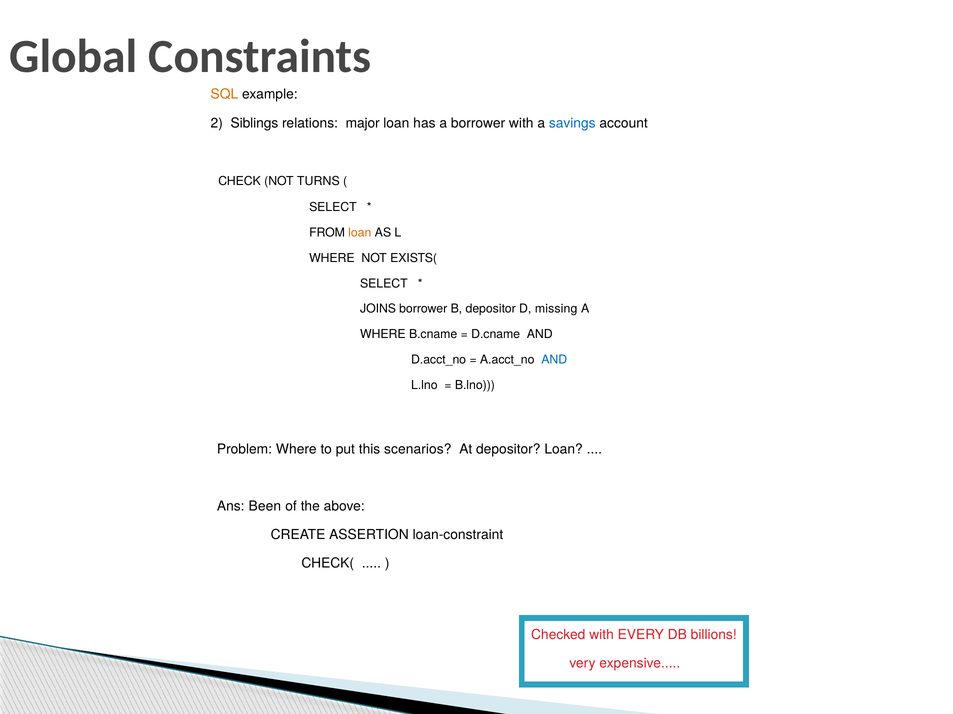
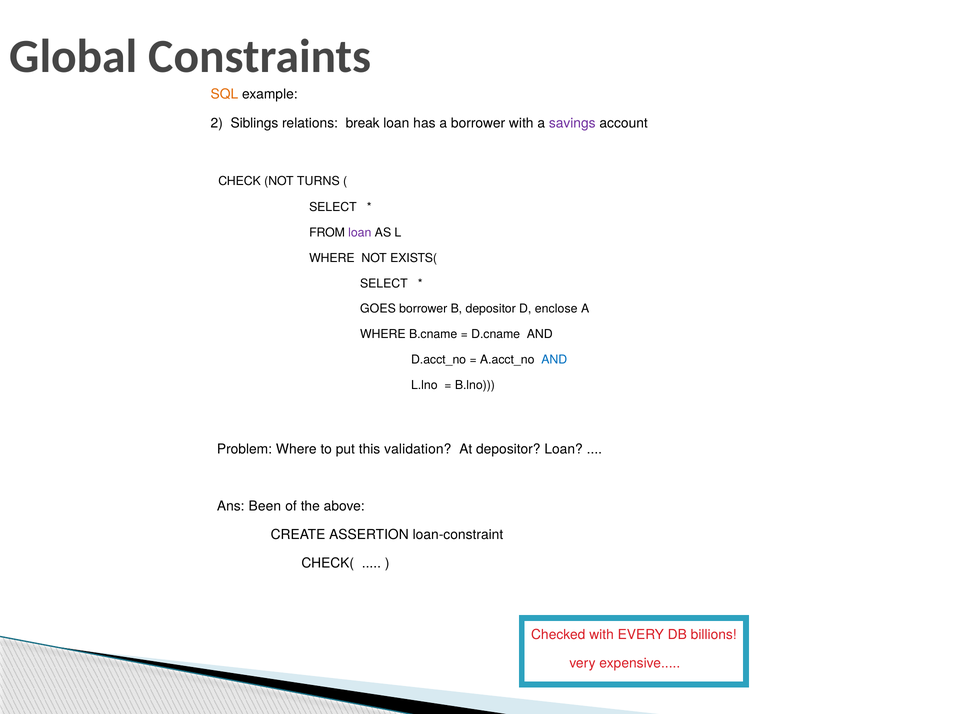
major: major -> break
savings colour: blue -> purple
loan at (360, 233) colour: orange -> purple
JOINS: JOINS -> GOES
missing: missing -> enclose
scenarios: scenarios -> validation
